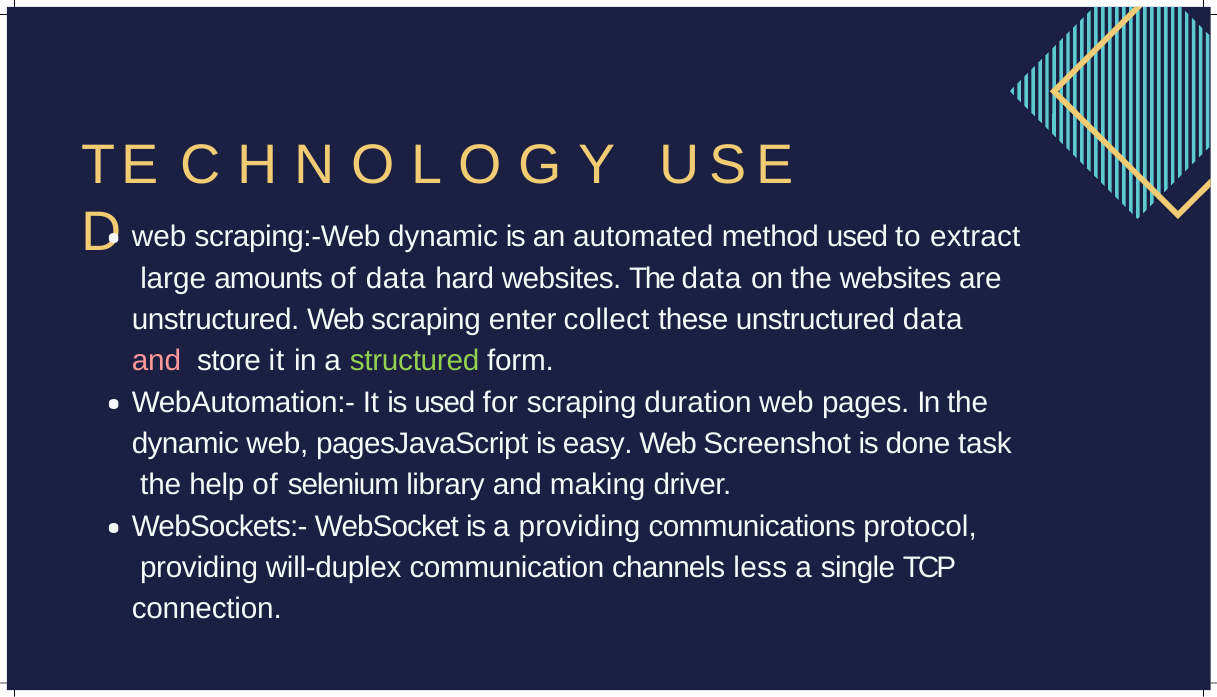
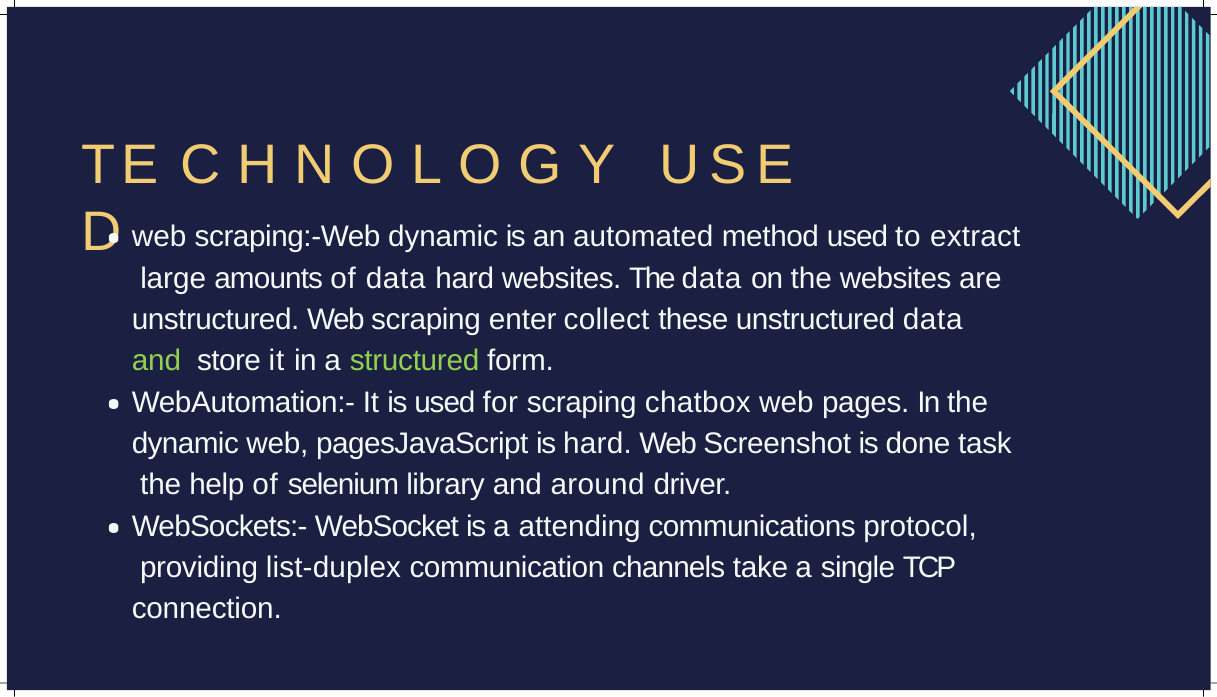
and at (156, 361) colour: pink -> light green
duration: duration -> chatbox
is easy: easy -> hard
making: making -> around
a providing: providing -> attending
will-duplex: will-duplex -> list-duplex
less: less -> take
